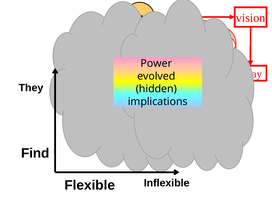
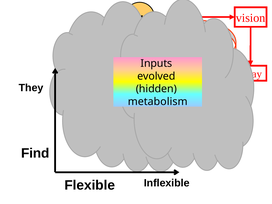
Power: Power -> Inputs
implications: implications -> metabolism
